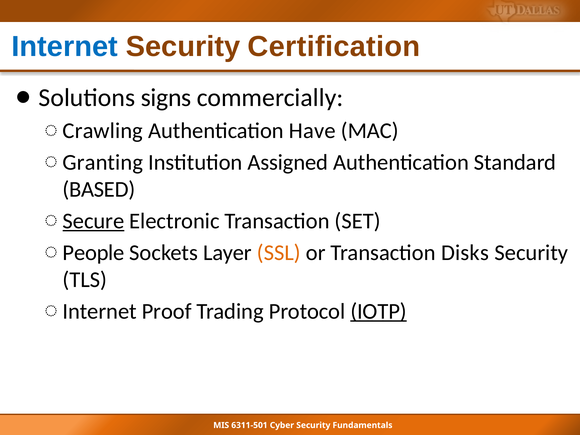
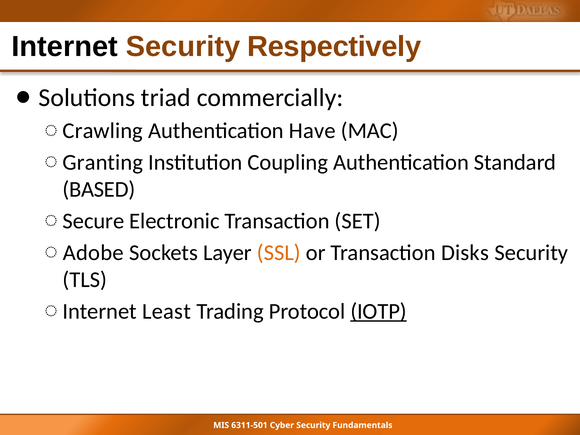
Internet at (65, 47) colour: blue -> black
Certification: Certification -> Respectively
signs: signs -> triad
Assigned: Assigned -> Coupling
Secure underline: present -> none
People: People -> Adobe
Proof: Proof -> Least
